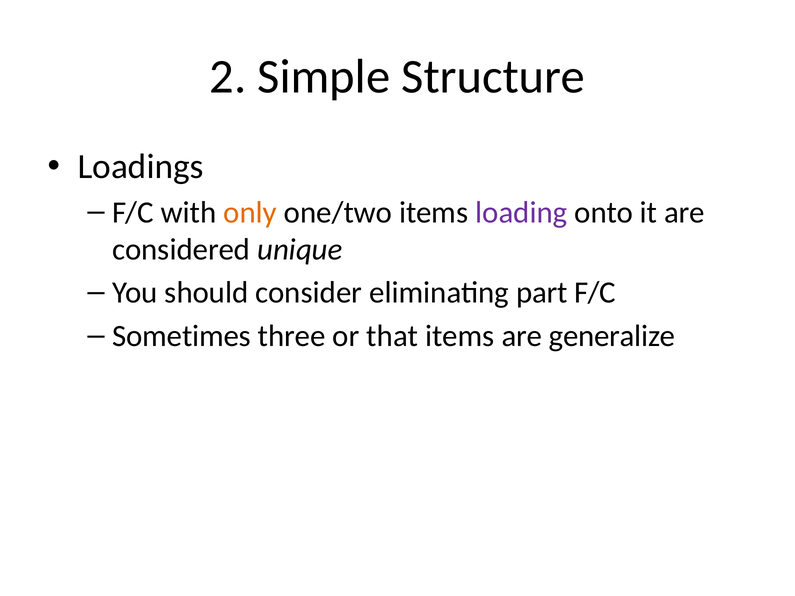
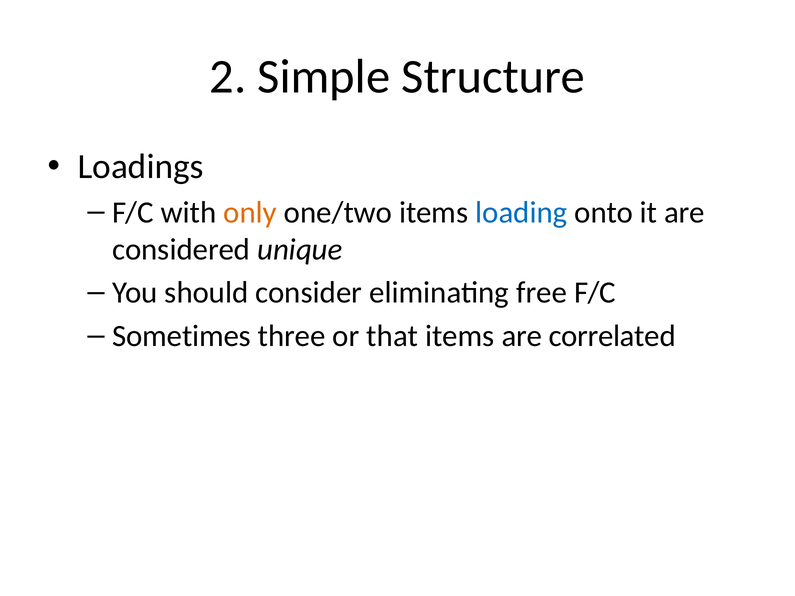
loading colour: purple -> blue
part: part -> free
generalize: generalize -> correlated
